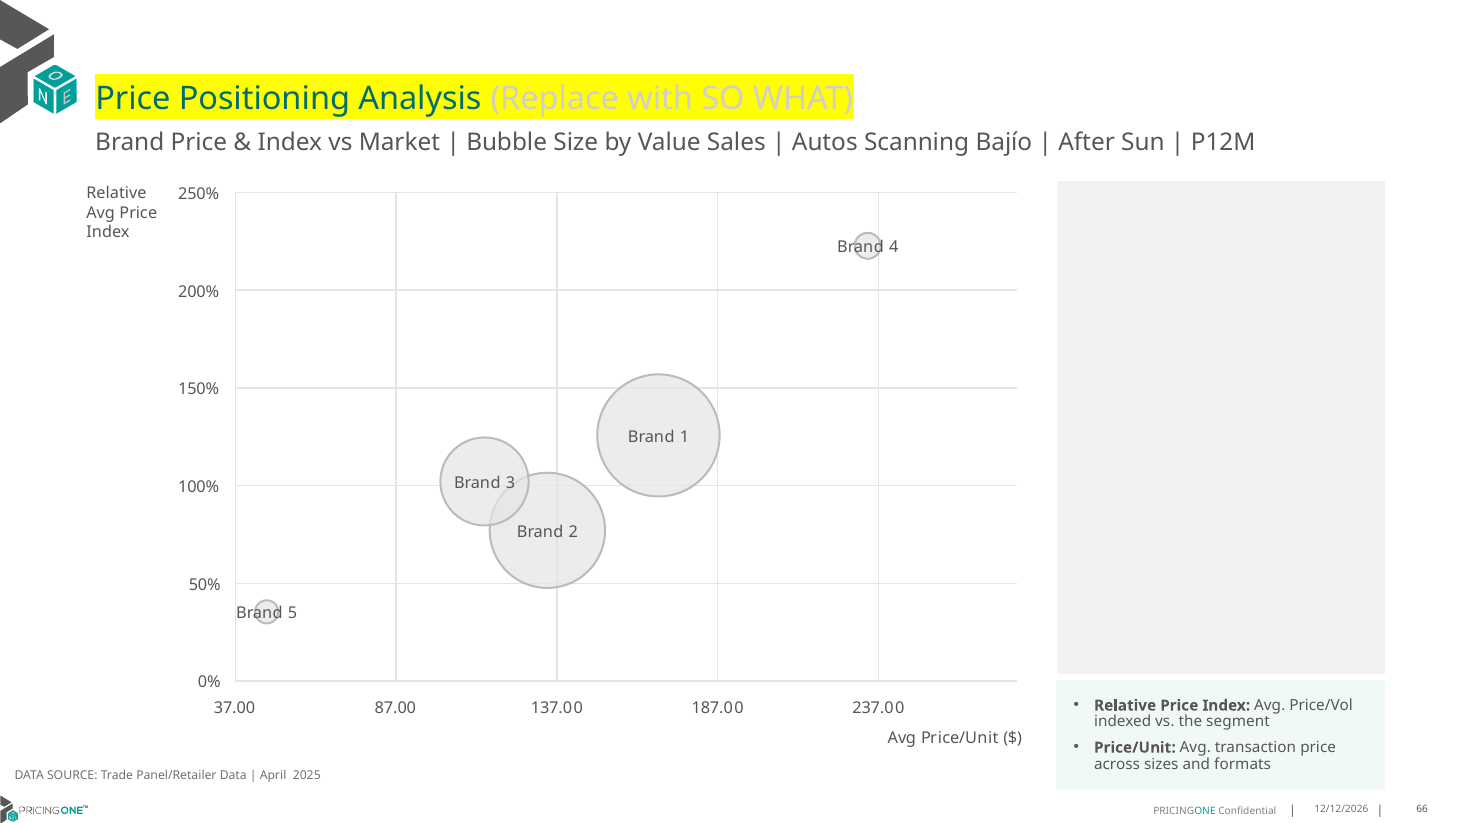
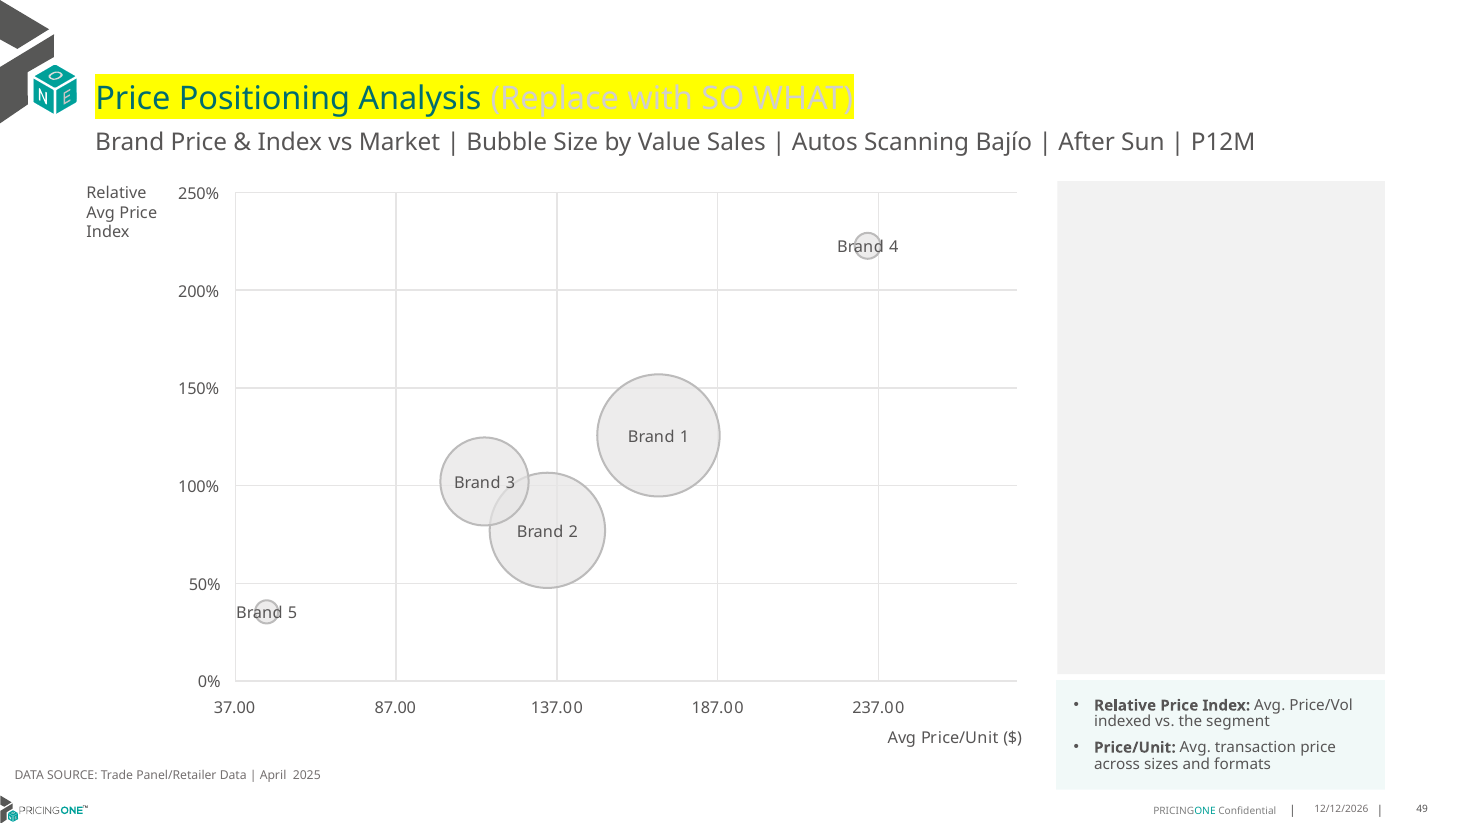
66: 66 -> 49
